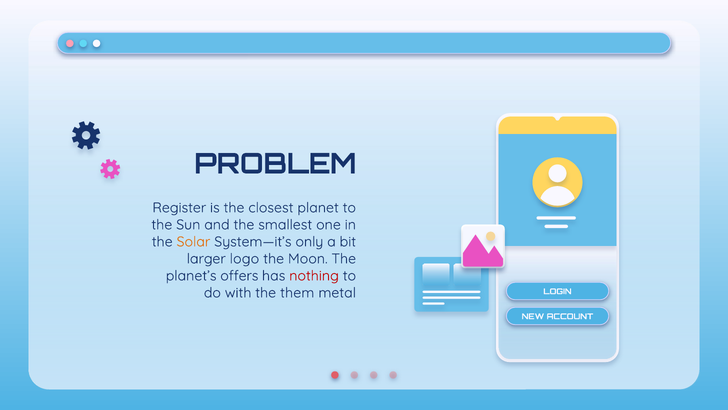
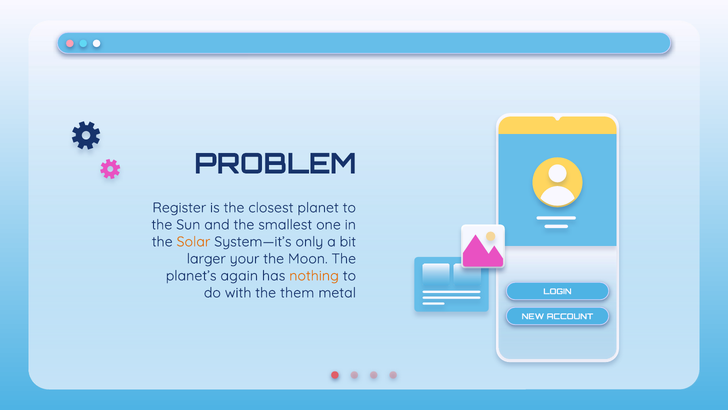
logo: logo -> your
offers: offers -> again
nothing colour: red -> orange
